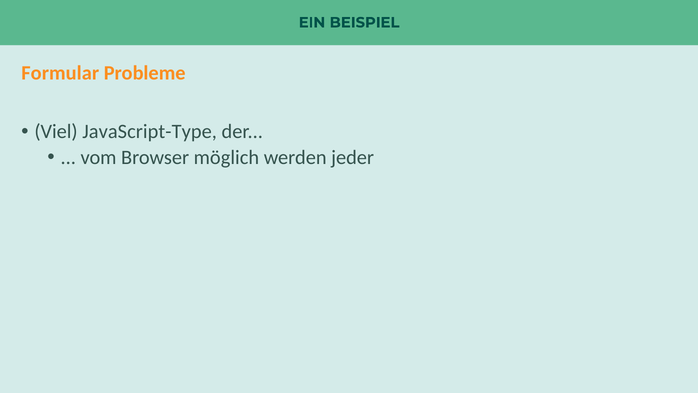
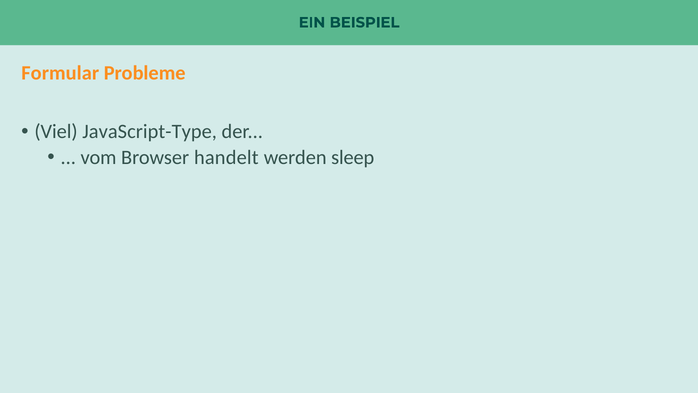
möglich: möglich -> handelt
jeder: jeder -> sleep
